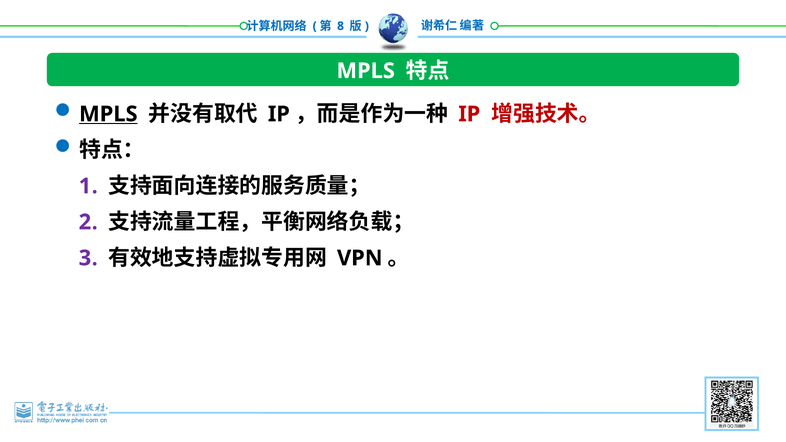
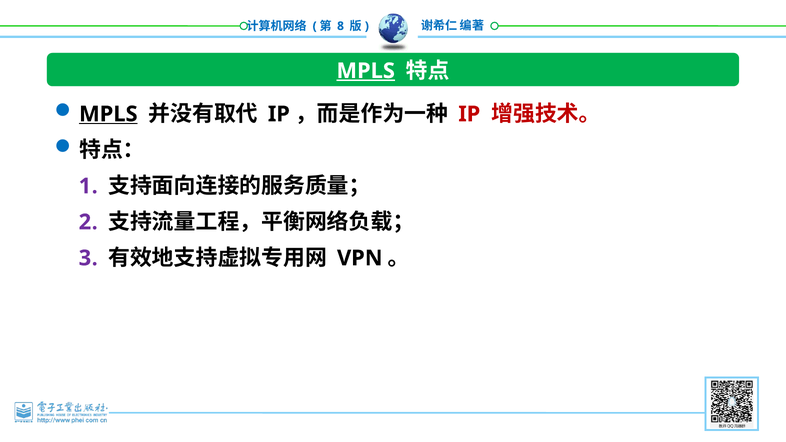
MPLS at (366, 71) underline: none -> present
